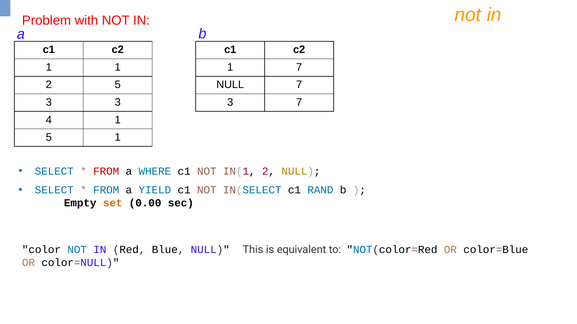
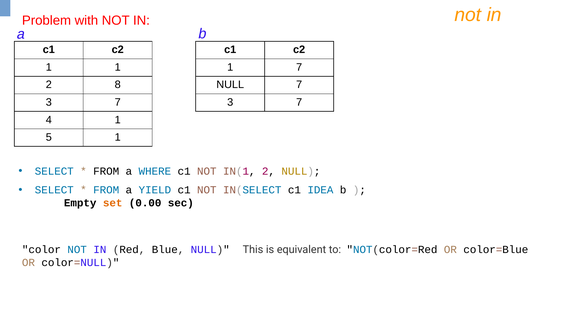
2 5: 5 -> 8
3 at (118, 102): 3 -> 7
FROM at (106, 172) colour: red -> black
RAND: RAND -> IDEA
